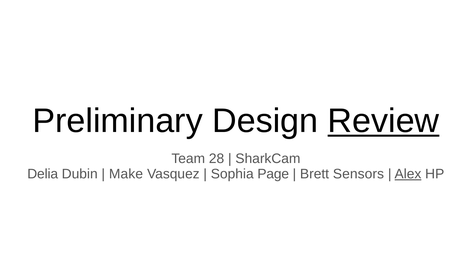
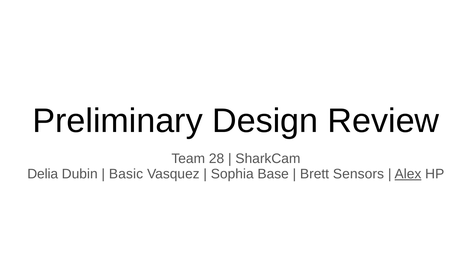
Review underline: present -> none
Make: Make -> Basic
Page: Page -> Base
